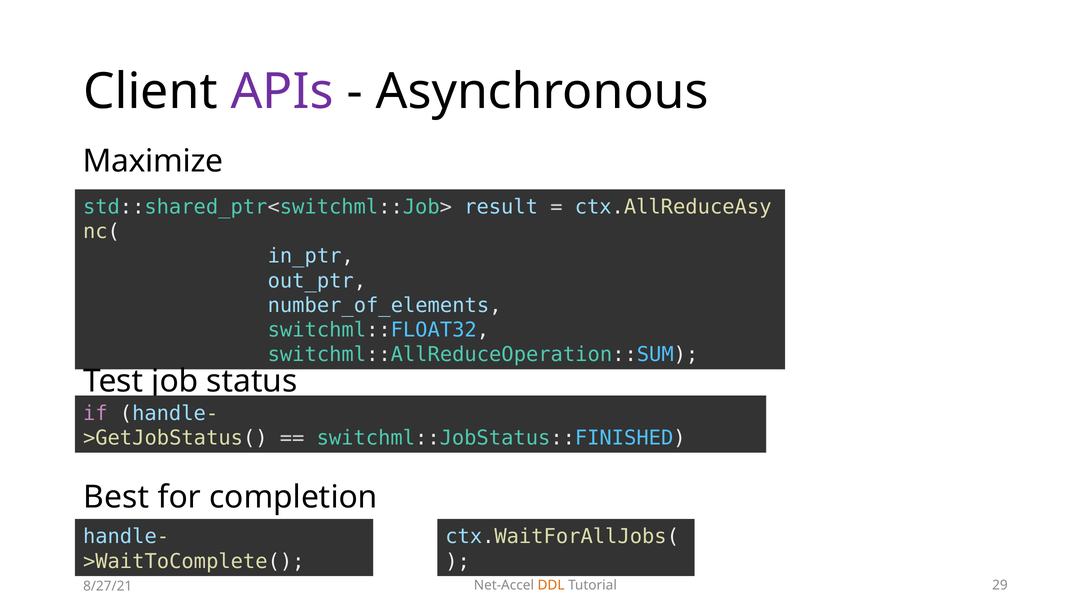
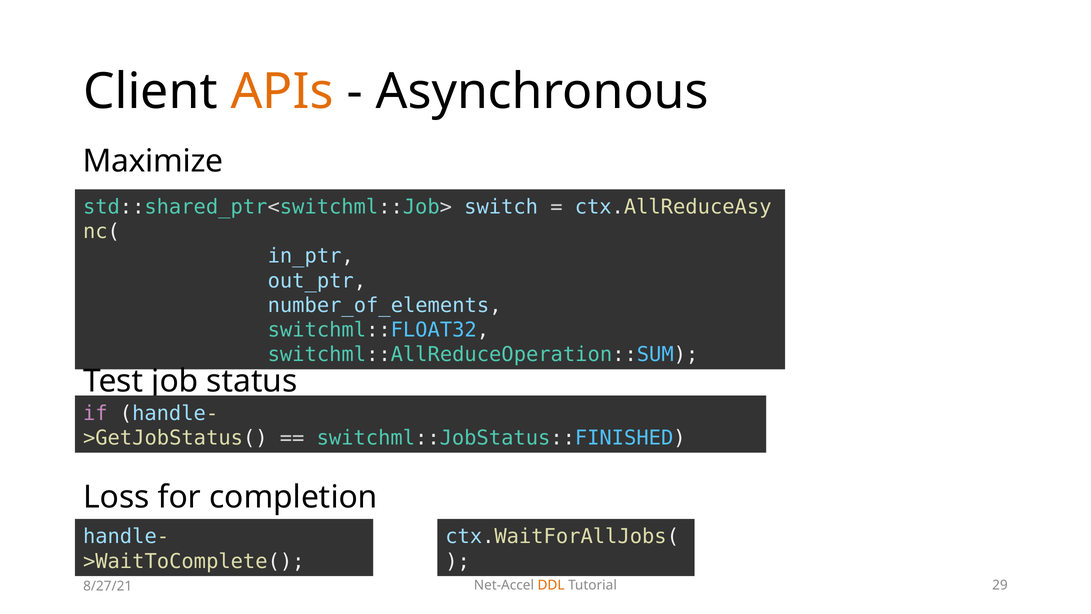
APIs colour: purple -> orange
result: result -> switch
Best: Best -> Loss
